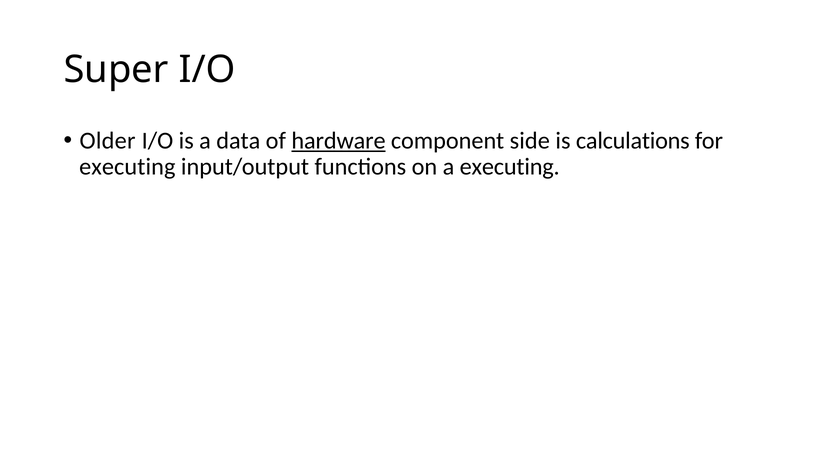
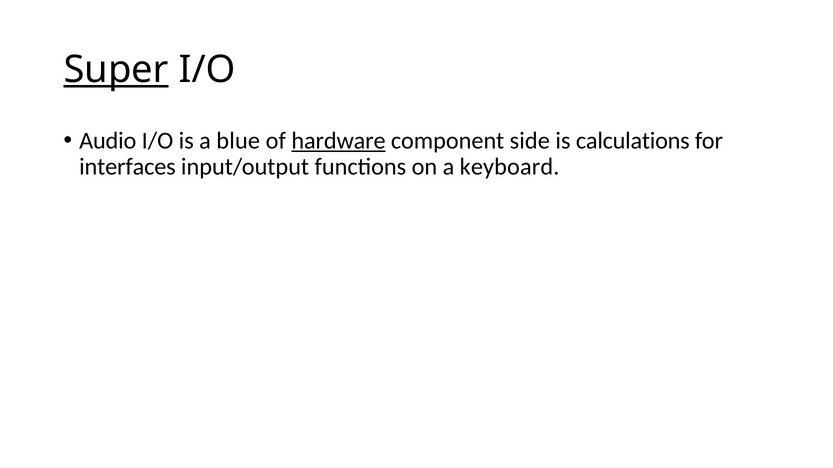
Super underline: none -> present
Older: Older -> Audio
data: data -> blue
executing at (127, 167): executing -> interfaces
a executing: executing -> keyboard
